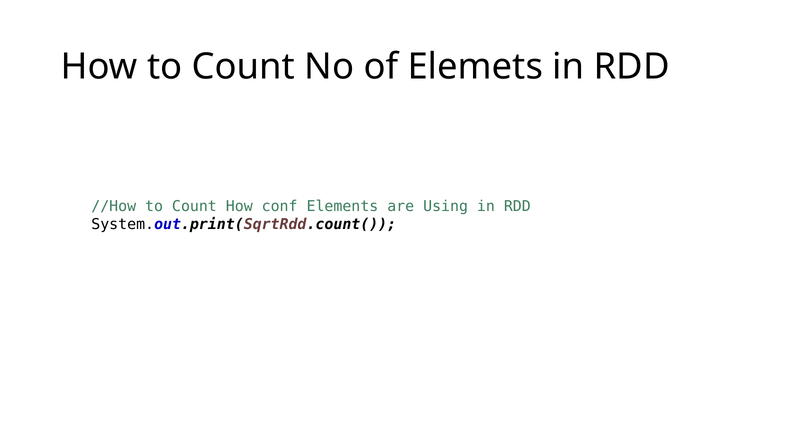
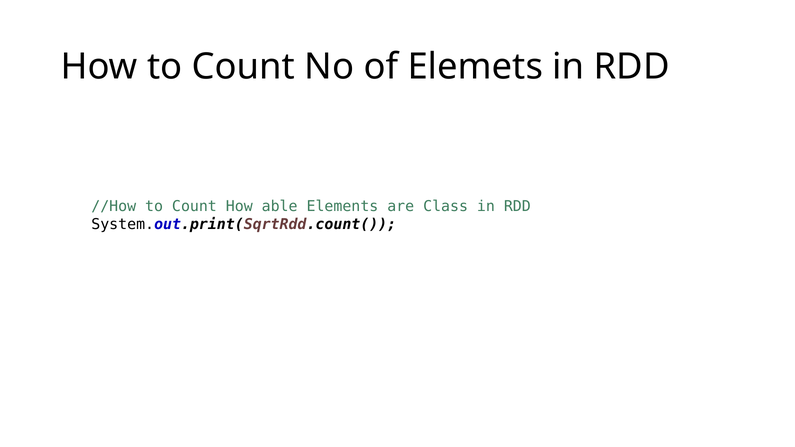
conf: conf -> able
Using: Using -> Class
